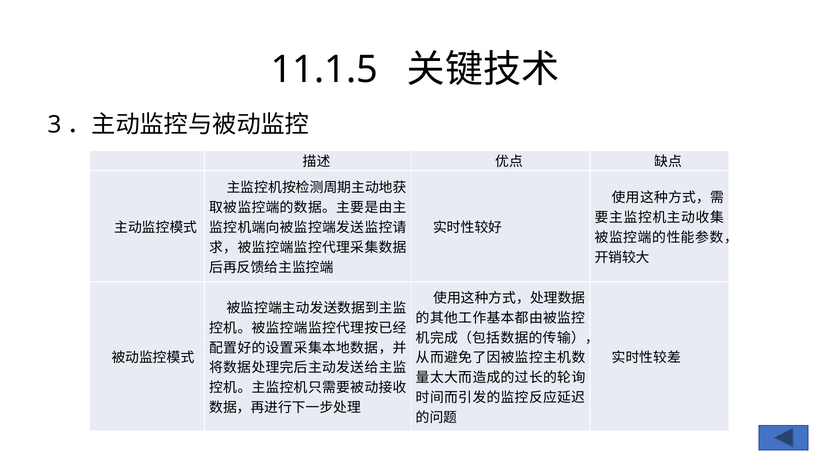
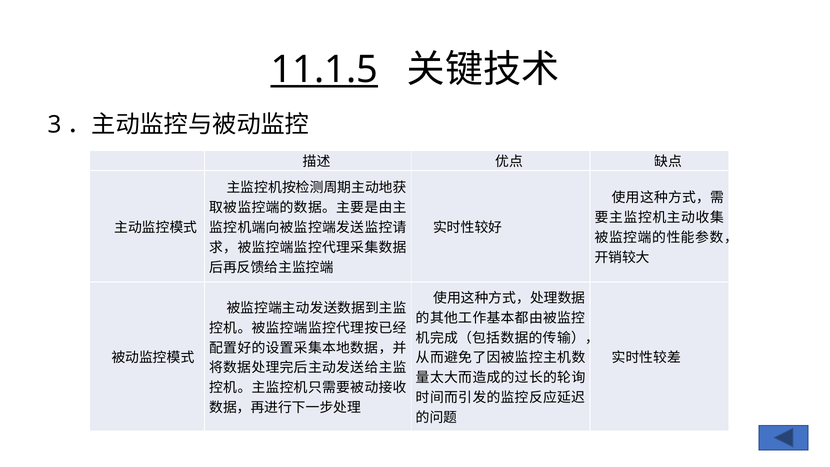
11.1.5 underline: none -> present
